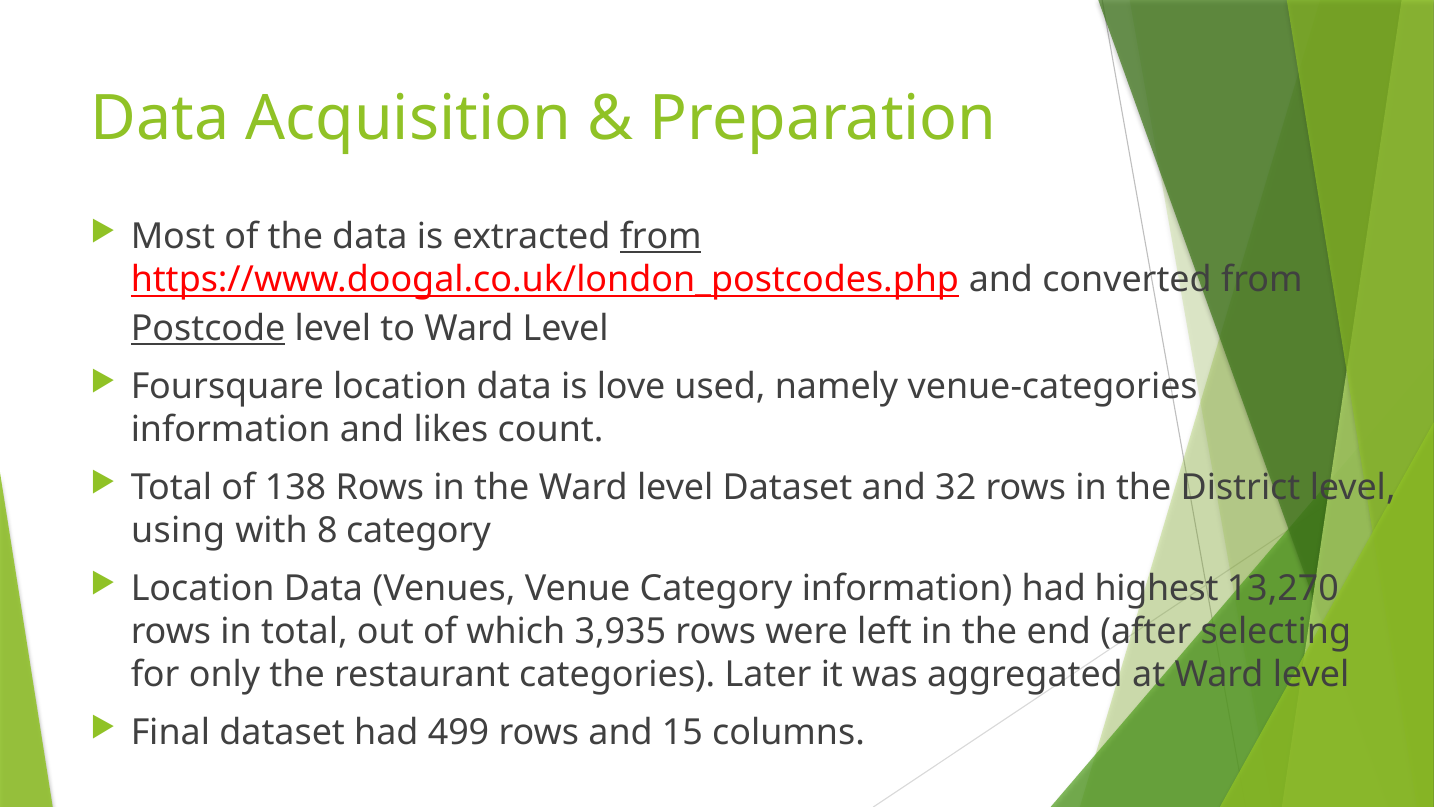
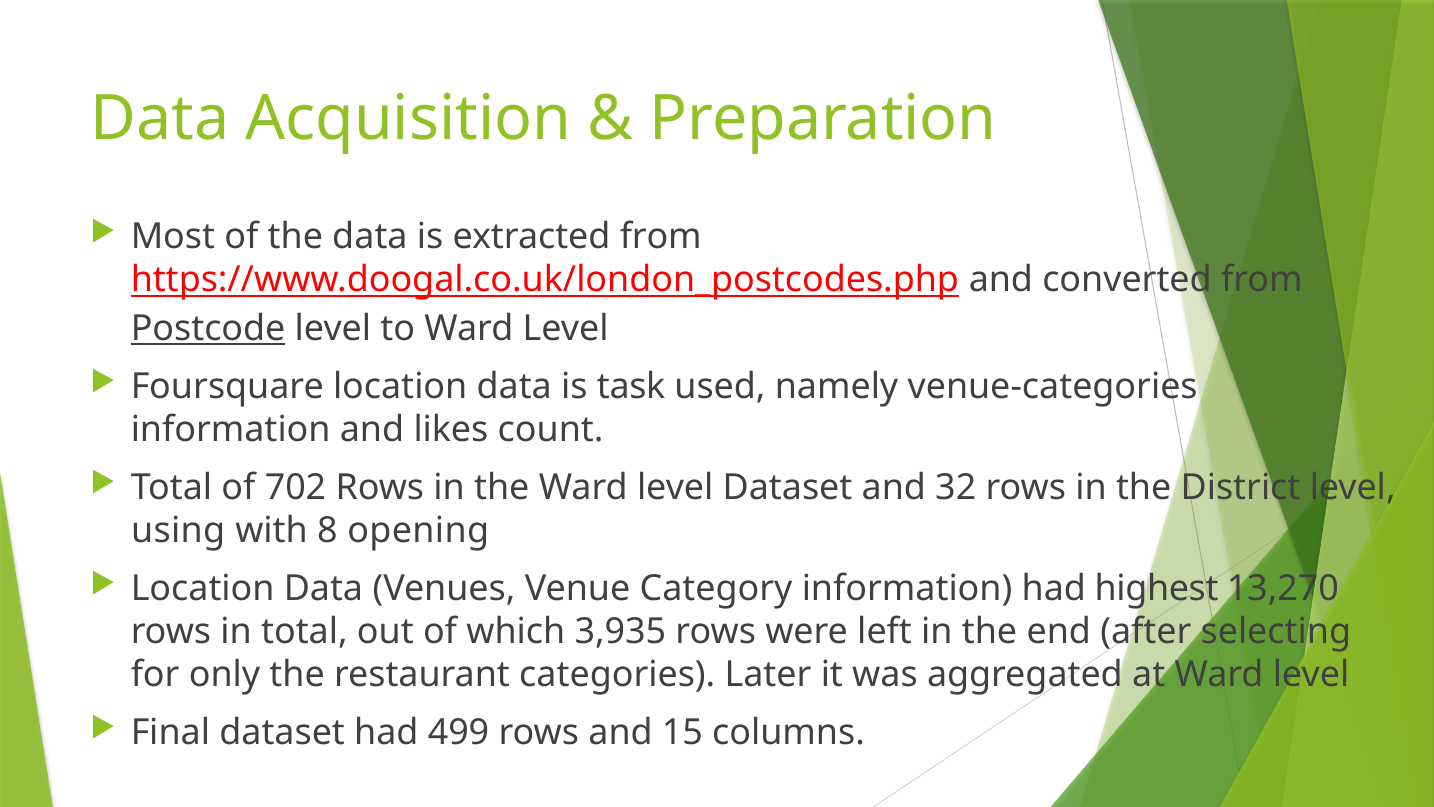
from at (661, 237) underline: present -> none
love: love -> task
138: 138 -> 702
8 category: category -> opening
